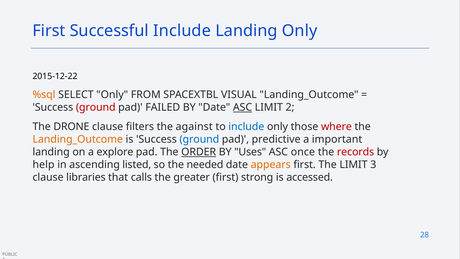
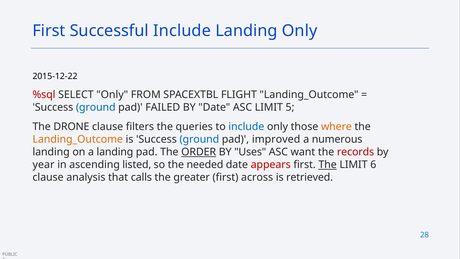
%sql colour: orange -> red
VISUAL: VISUAL -> FLIGHT
ground at (96, 107) colour: red -> blue
ASC at (243, 107) underline: present -> none
2: 2 -> 5
against: against -> queries
where colour: red -> orange
predictive: predictive -> improved
important: important -> numerous
a explore: explore -> landing
once: once -> want
help: help -> year
appears colour: orange -> red
The at (328, 165) underline: none -> present
3: 3 -> 6
libraries: libraries -> analysis
strong: strong -> across
accessed: accessed -> retrieved
